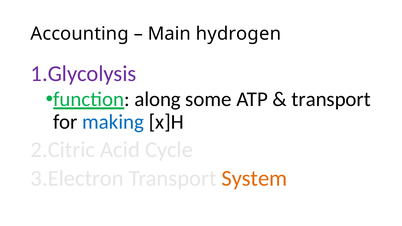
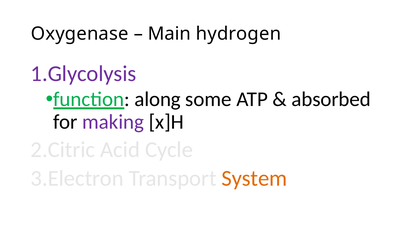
Accounting: Accounting -> Oxygenase
transport at (331, 99): transport -> absorbed
making colour: blue -> purple
